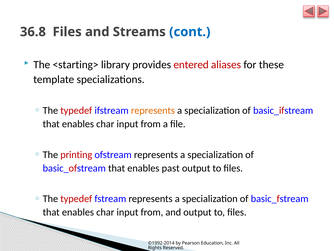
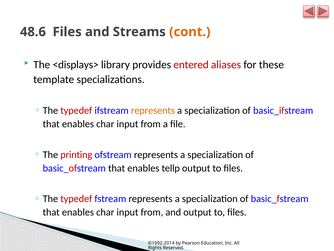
36.8: 36.8 -> 48.6
cont colour: blue -> orange
<starting>: <starting> -> <displays>
past: past -> tellp
